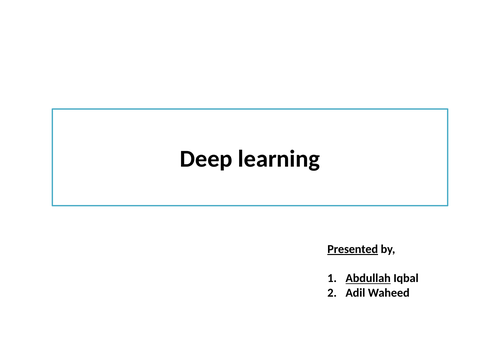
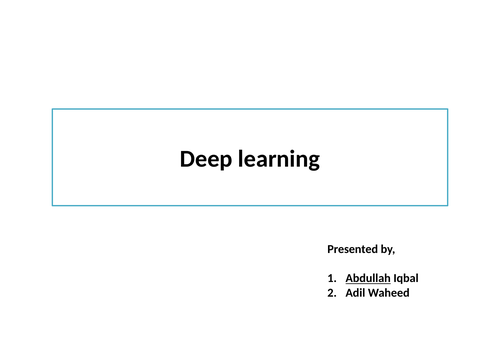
Presented underline: present -> none
